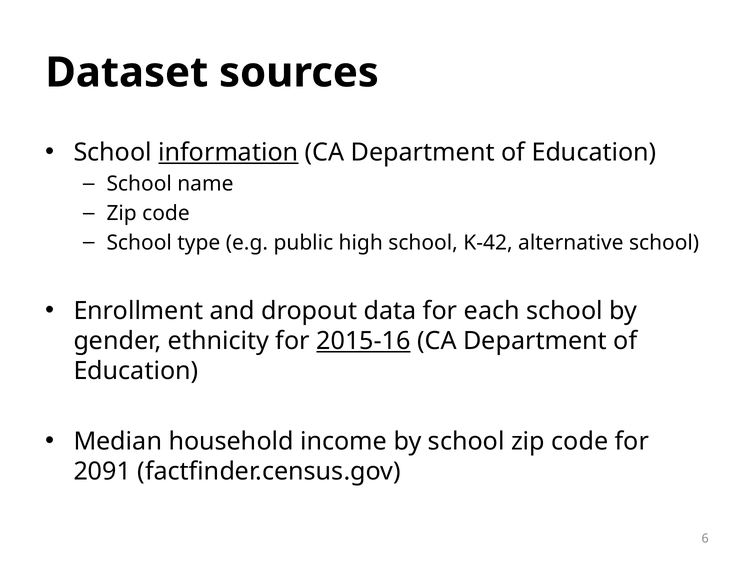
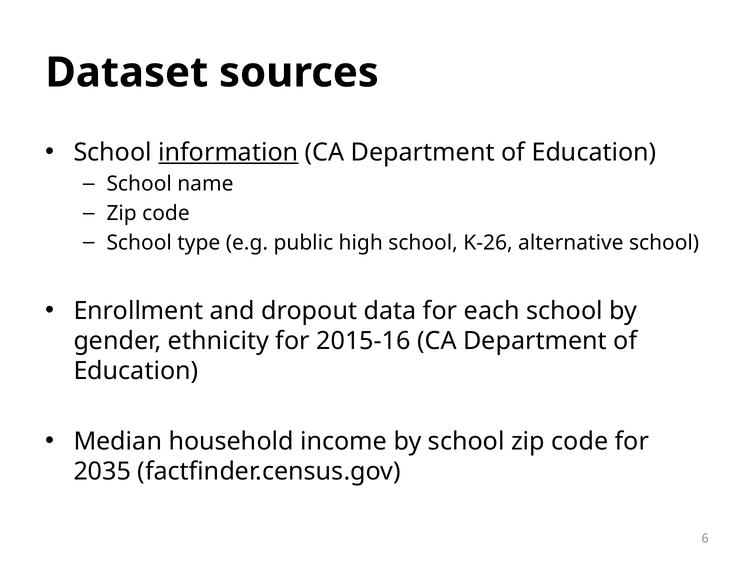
K-42: K-42 -> K-26
2015-16 underline: present -> none
2091: 2091 -> 2035
